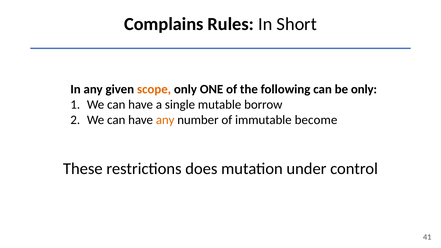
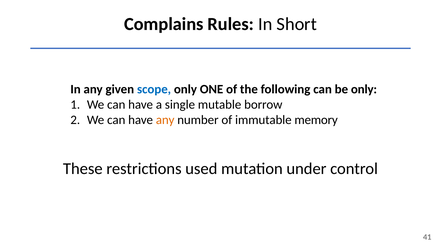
scope colour: orange -> blue
become: become -> memory
does: does -> used
